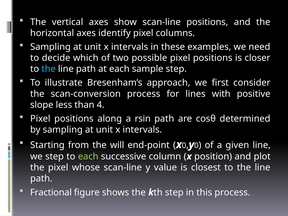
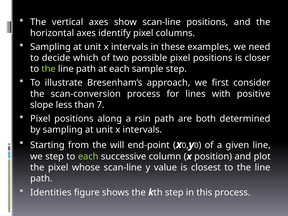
the at (49, 69) colour: light blue -> light green
4: 4 -> 7
cosθ: cosθ -> both
Fractional: Fractional -> Identities
